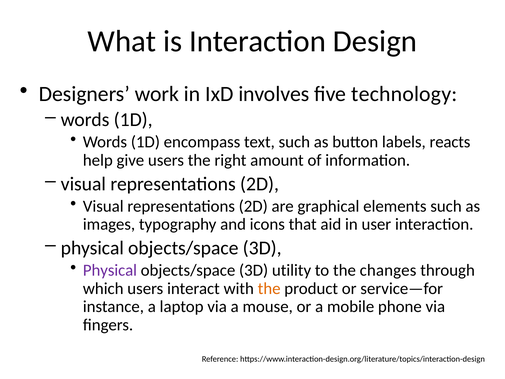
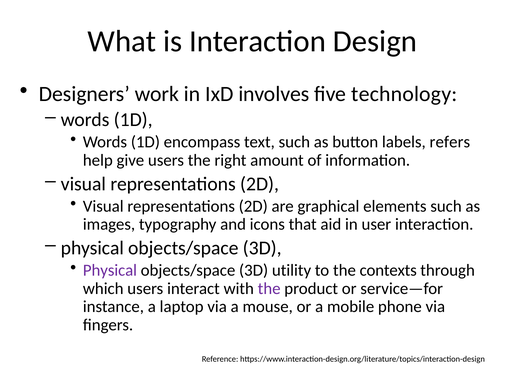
reacts: reacts -> refers
changes: changes -> contexts
the at (269, 288) colour: orange -> purple
